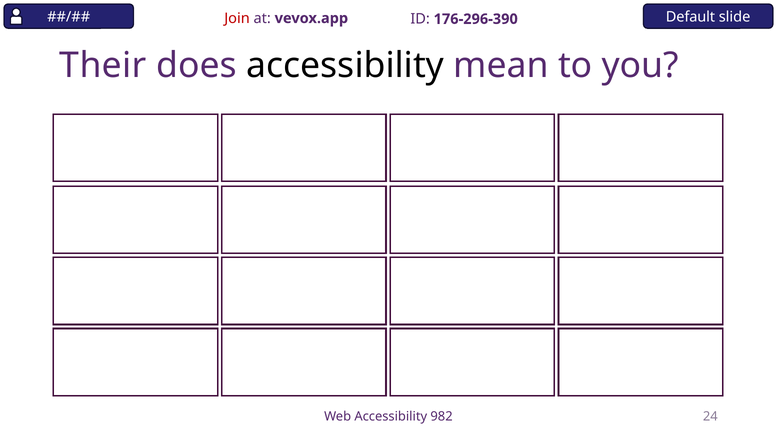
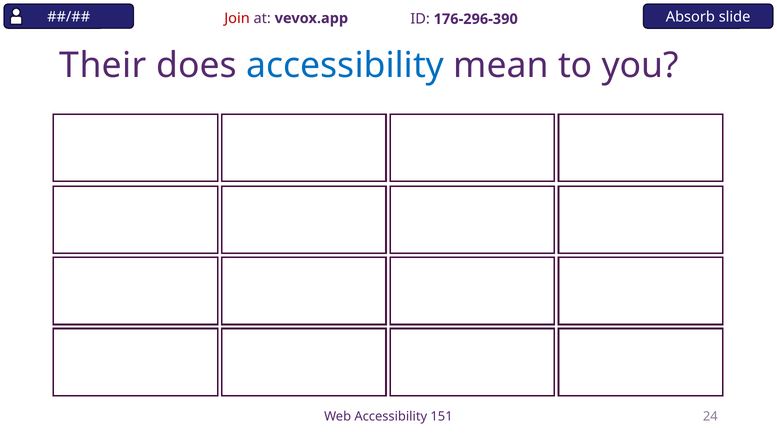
Default: Default -> Absorb
accessibility at (345, 65) colour: black -> blue
982: 982 -> 151
